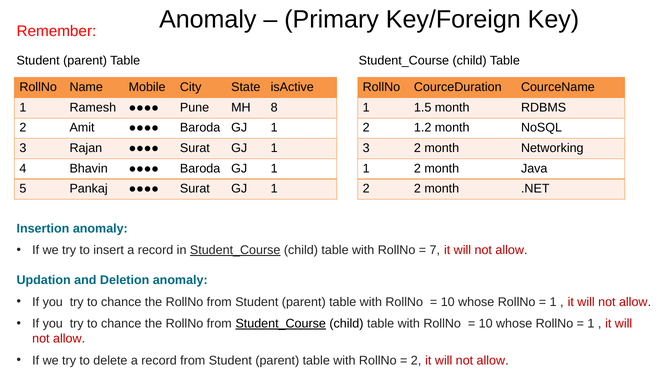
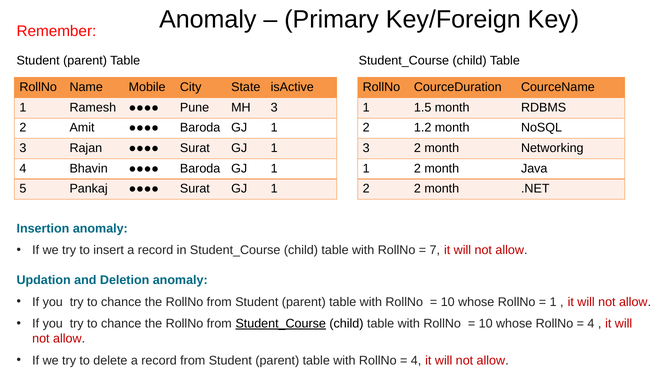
MH 8: 8 -> 3
Student_Course at (235, 250) underline: present -> none
1 at (591, 324): 1 -> 4
2 at (416, 360): 2 -> 4
